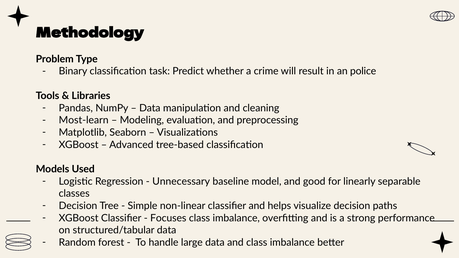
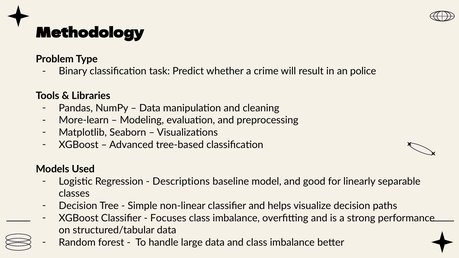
Most-learn: Most-learn -> More-learn
Unnecessary: Unnecessary -> Descriptions
